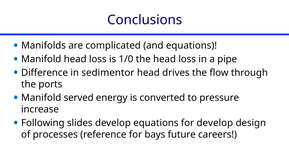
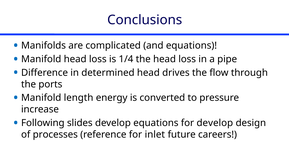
1/0: 1/0 -> 1/4
sedimentor: sedimentor -> determined
served: served -> length
bays: bays -> inlet
